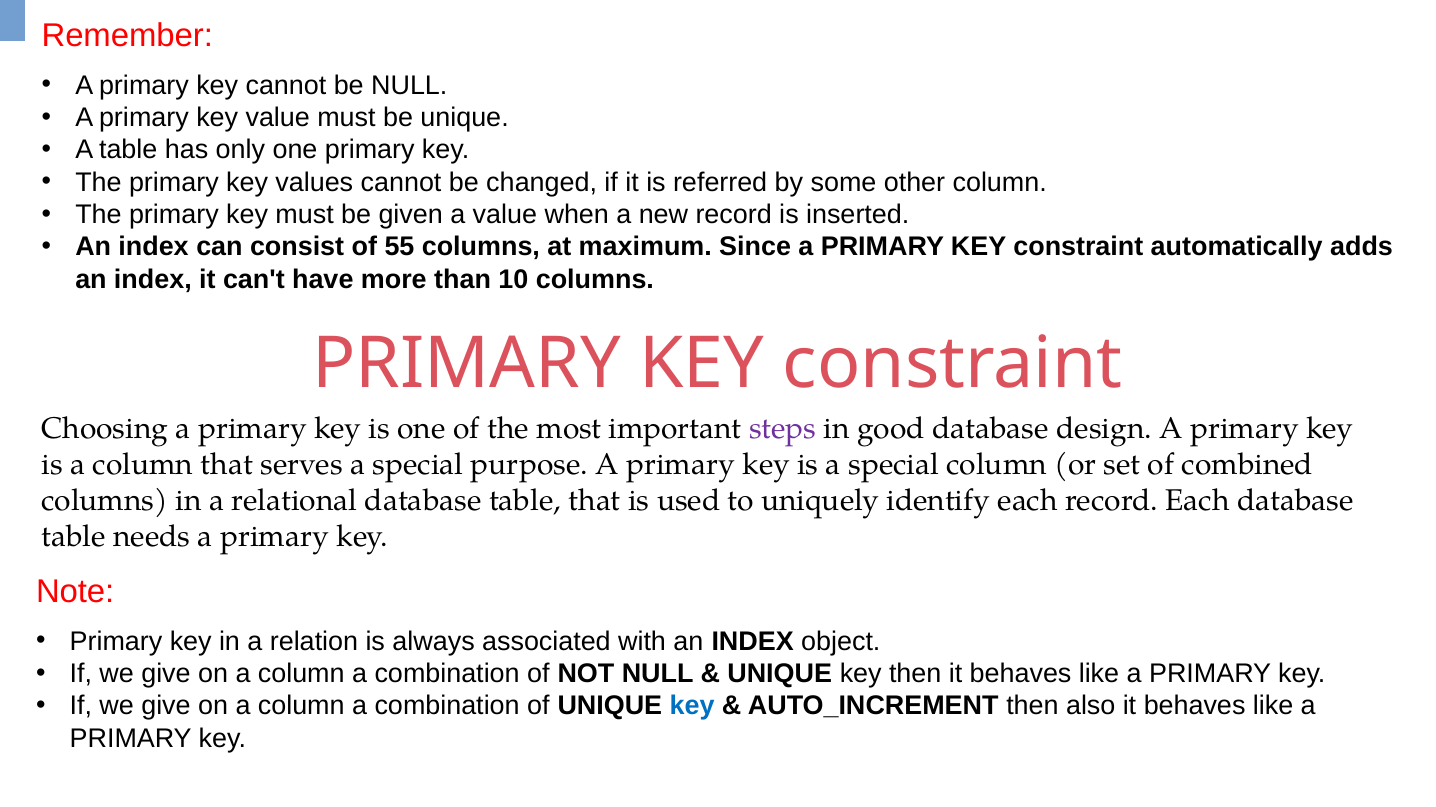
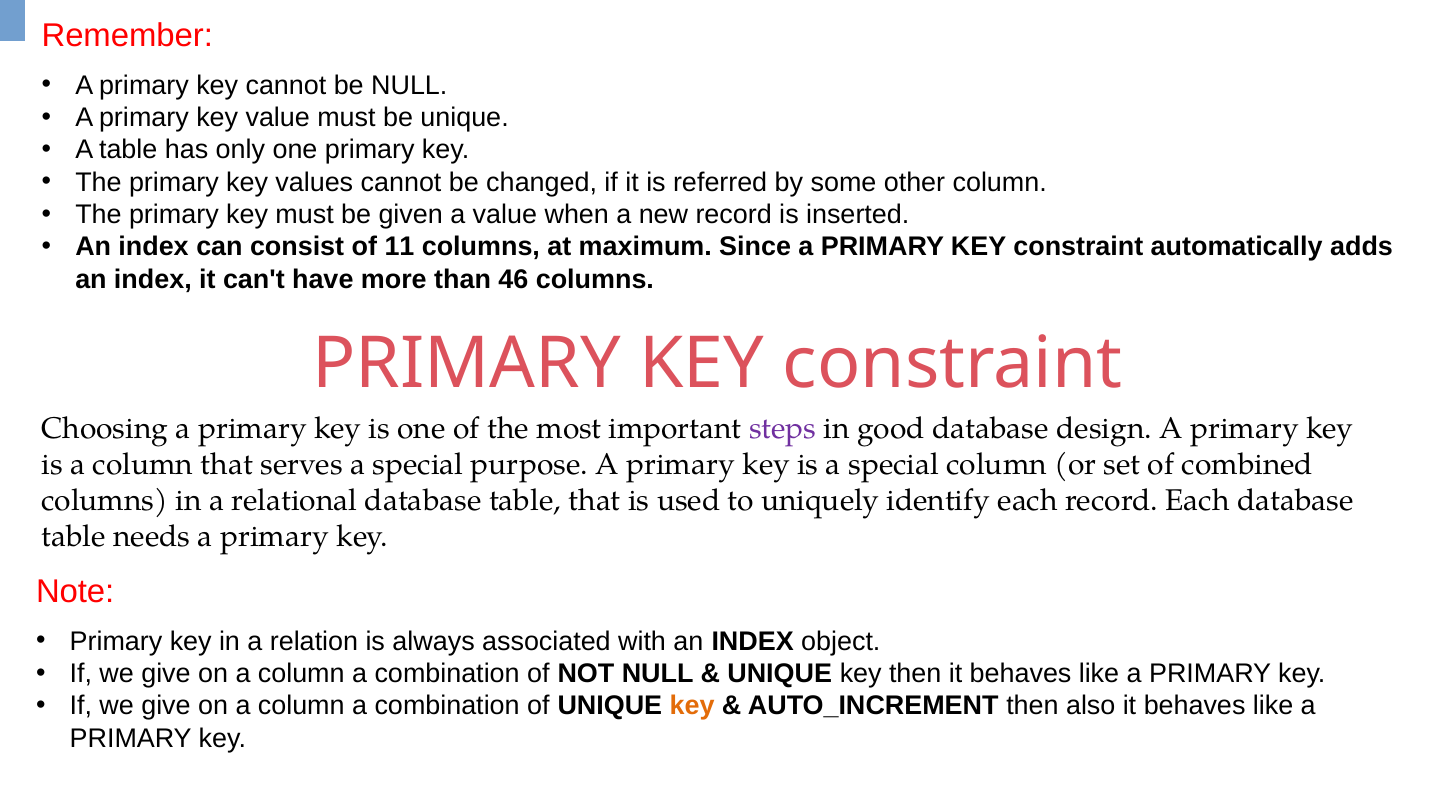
55: 55 -> 11
10: 10 -> 46
key at (692, 707) colour: blue -> orange
